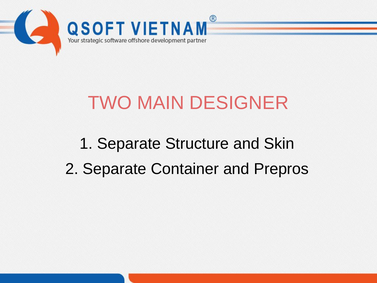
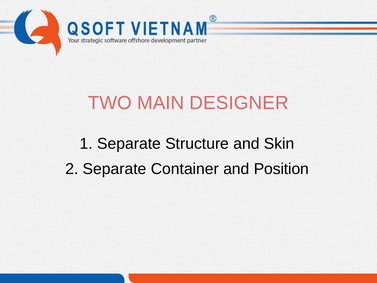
Prepros: Prepros -> Position
